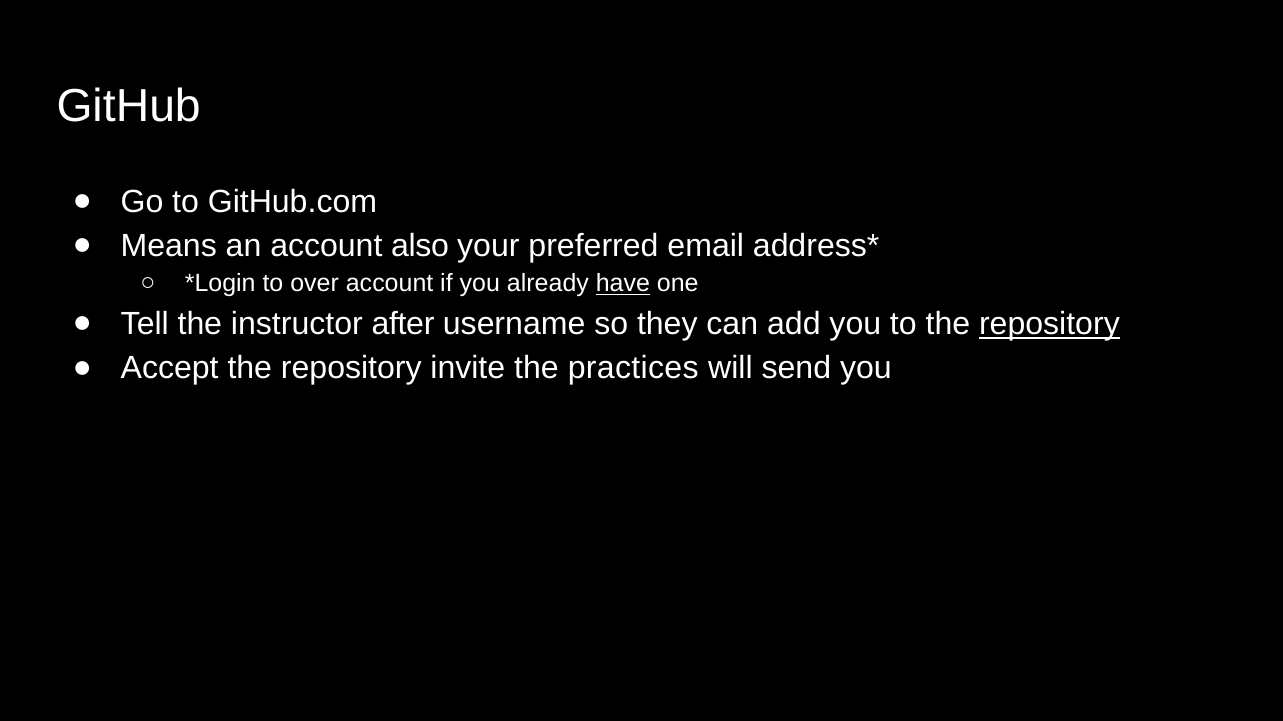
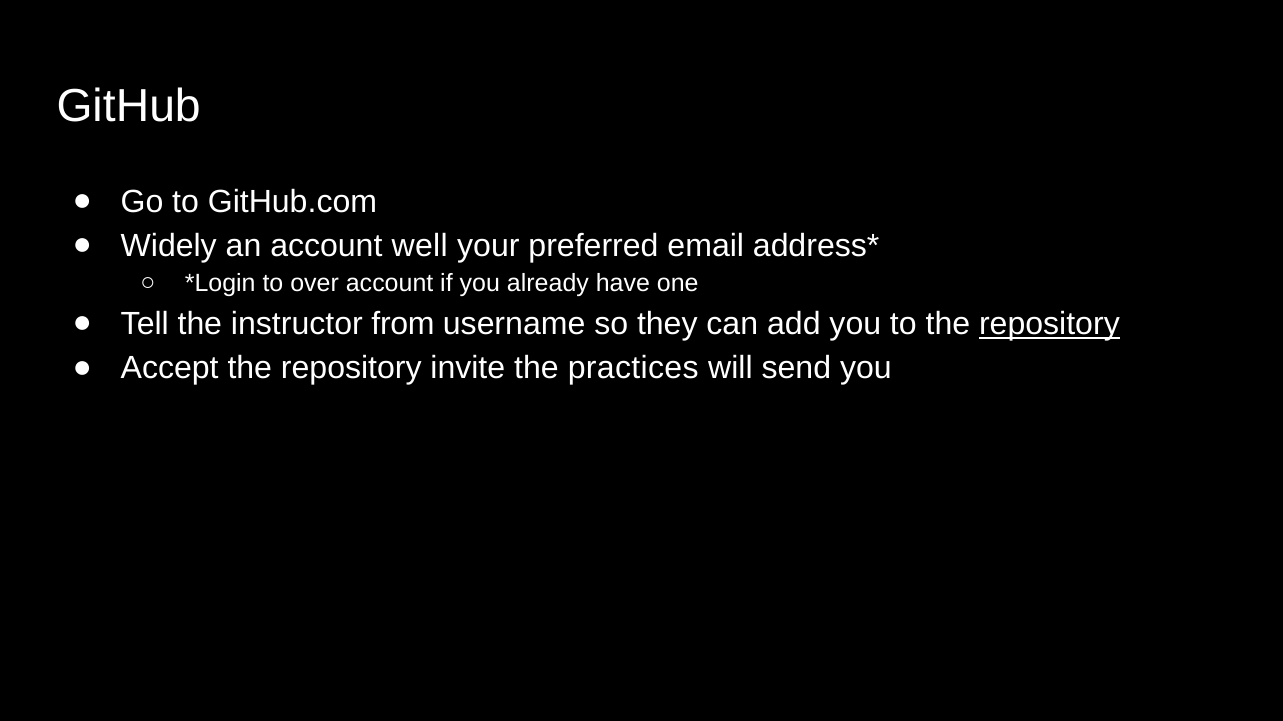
Means: Means -> Widely
also: also -> well
have underline: present -> none
after: after -> from
